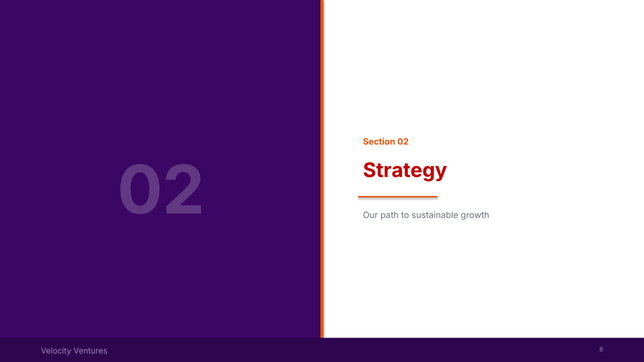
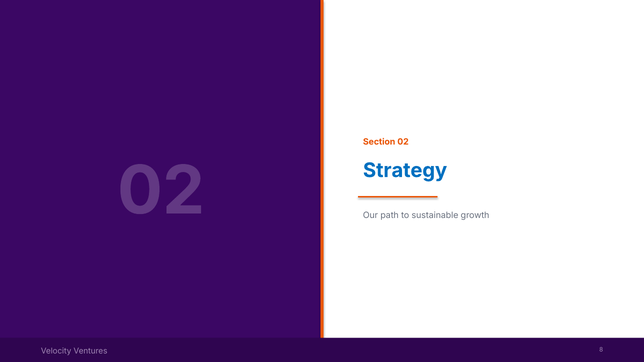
Strategy colour: red -> blue
